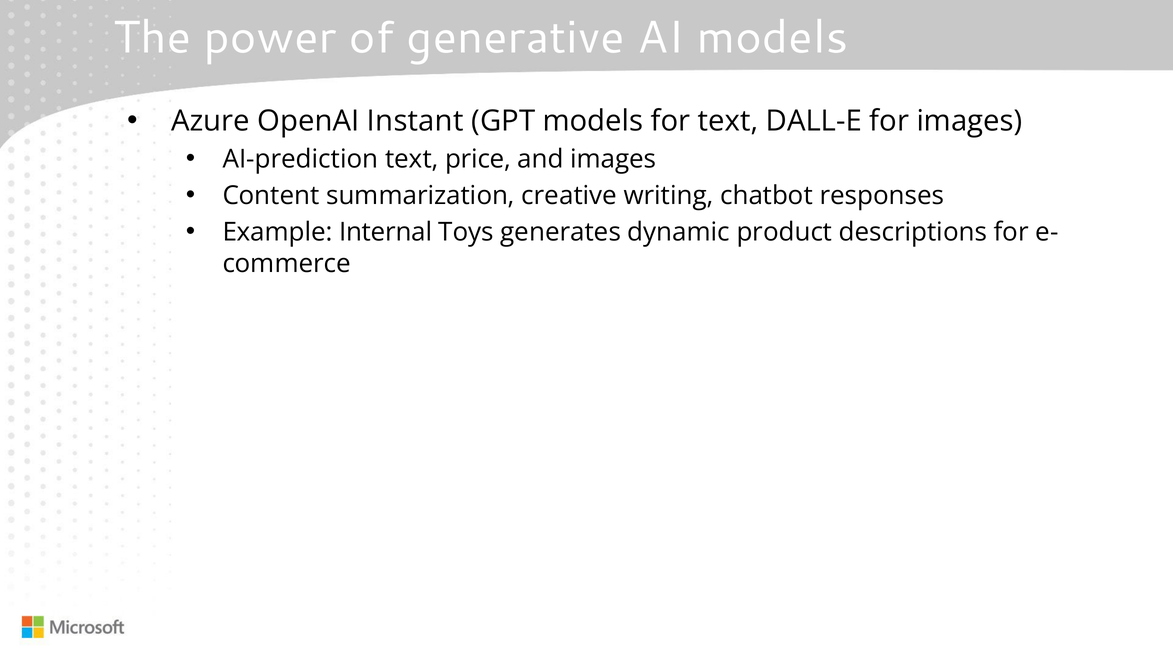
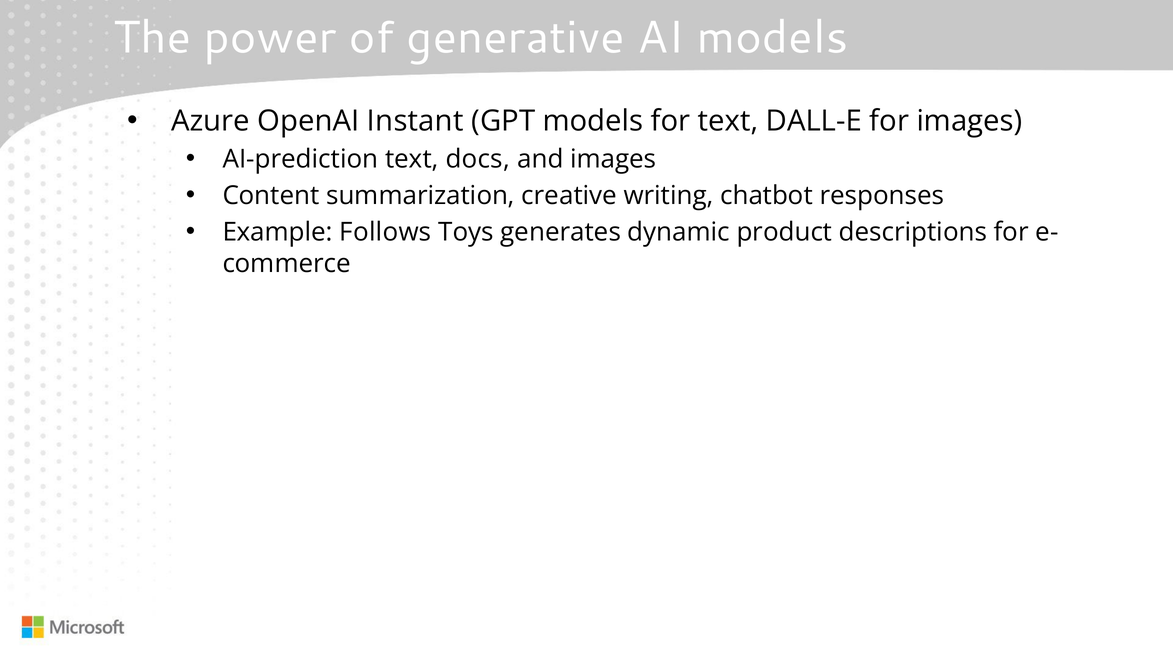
price: price -> docs
Internal: Internal -> Follows
